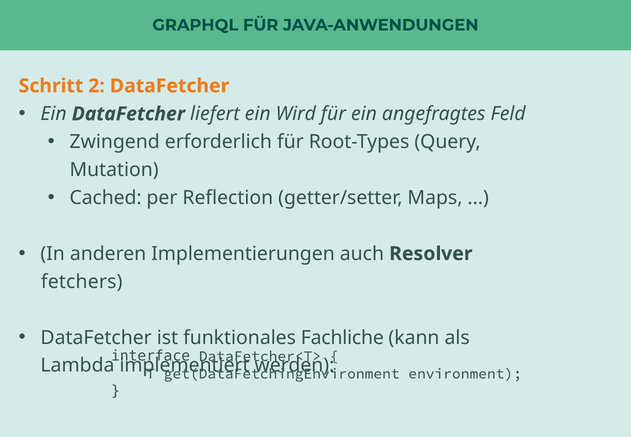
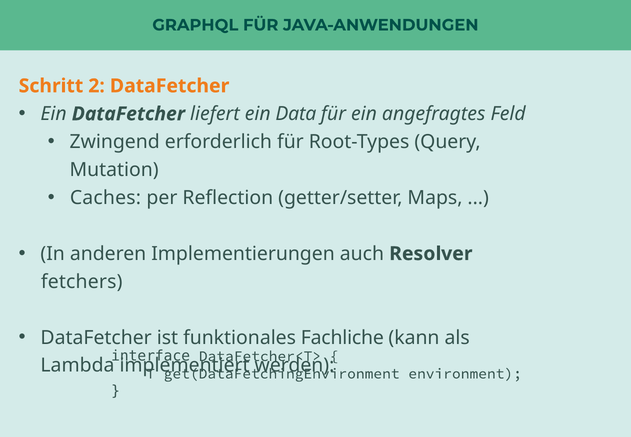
Wird: Wird -> Data
Cached: Cached -> Caches
